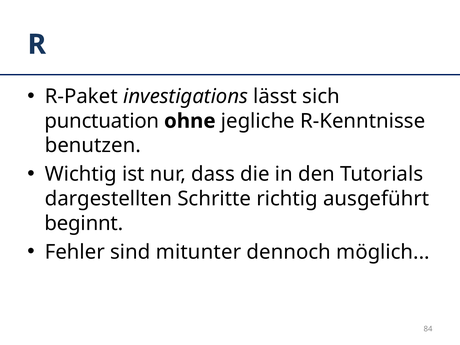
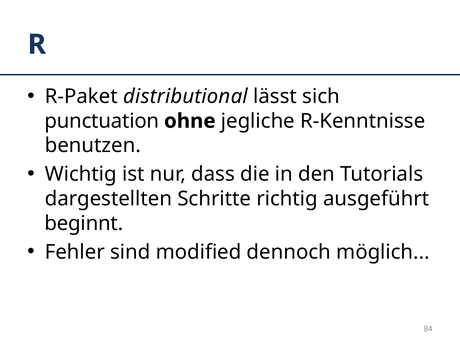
investigations: investigations -> distributional
mitunter: mitunter -> modified
